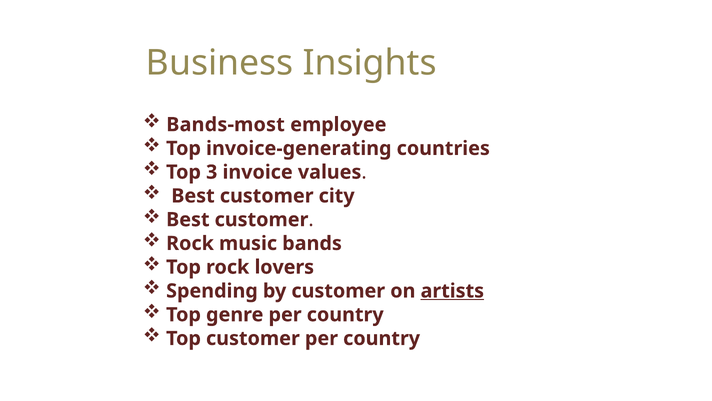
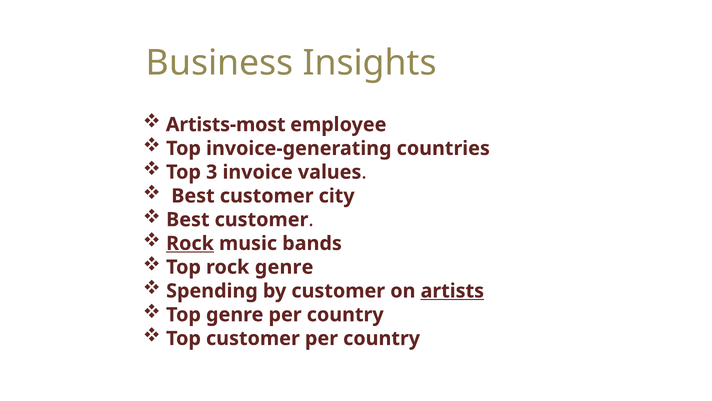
Bands-most: Bands-most -> Artists-most
Rock at (190, 243) underline: none -> present
rock lovers: lovers -> genre
